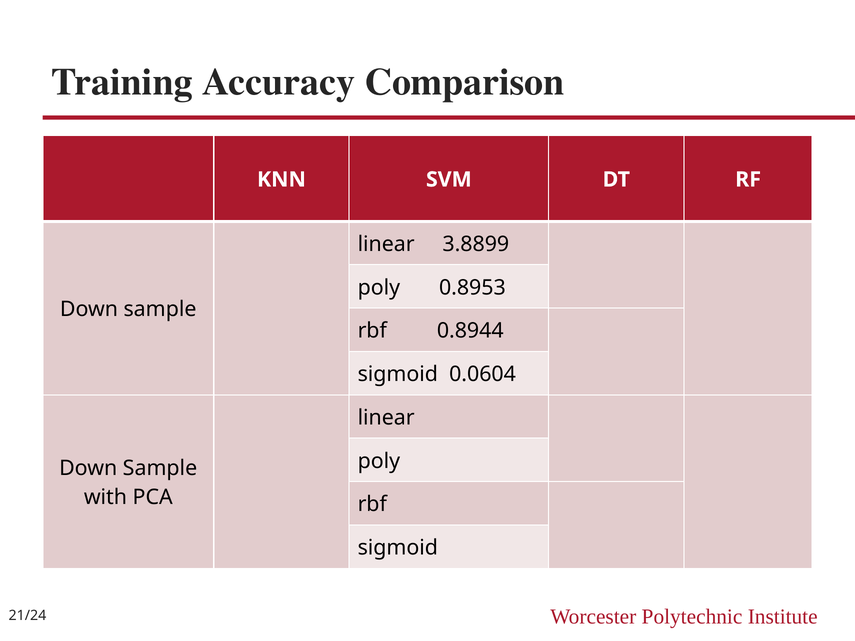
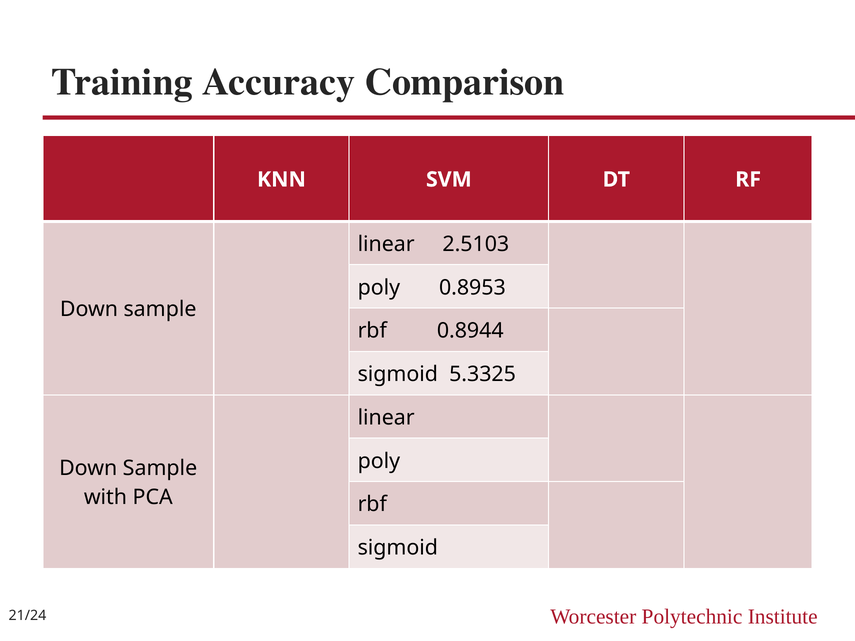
3.8899: 3.8899 -> 2.5103
0.0604: 0.0604 -> 5.3325
